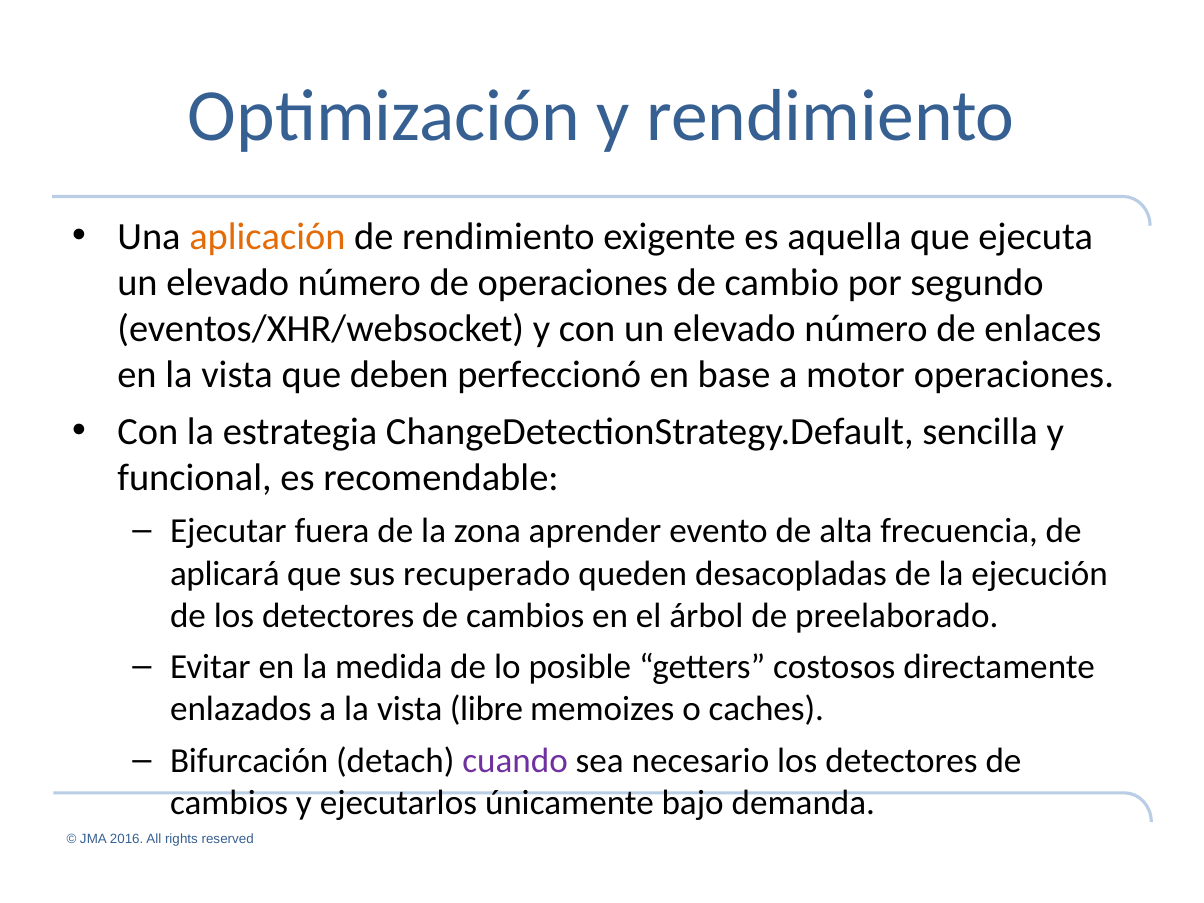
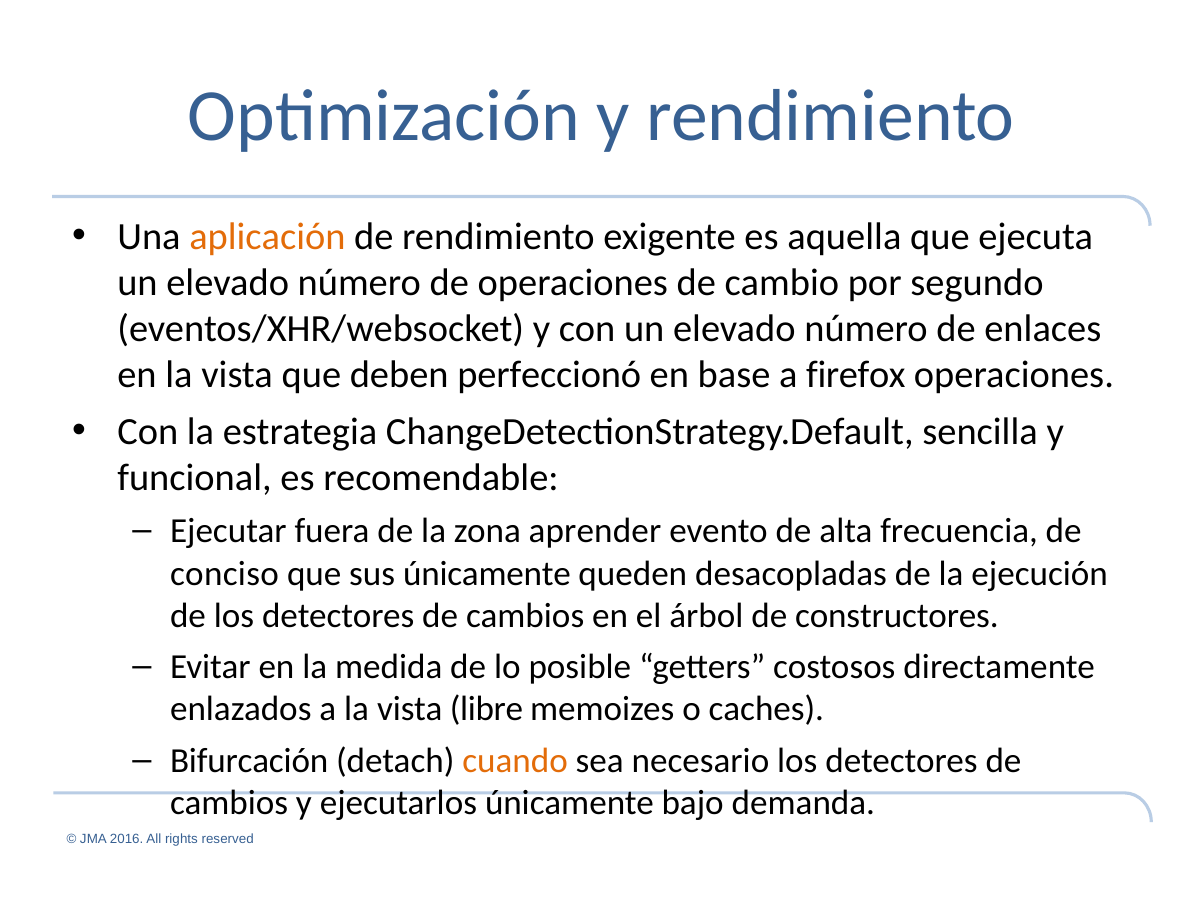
motor: motor -> firefox
aplicará: aplicará -> conciso
sus recuperado: recuperado -> únicamente
preelaborado: preelaborado -> constructores
cuando colour: purple -> orange
